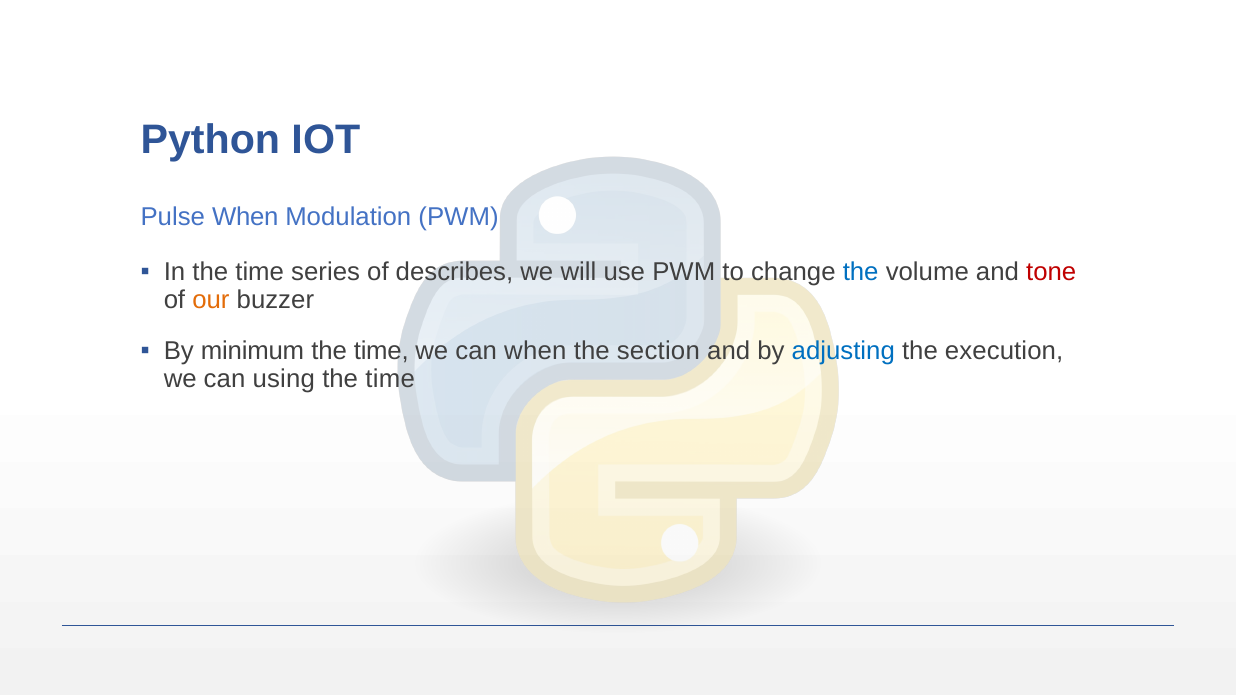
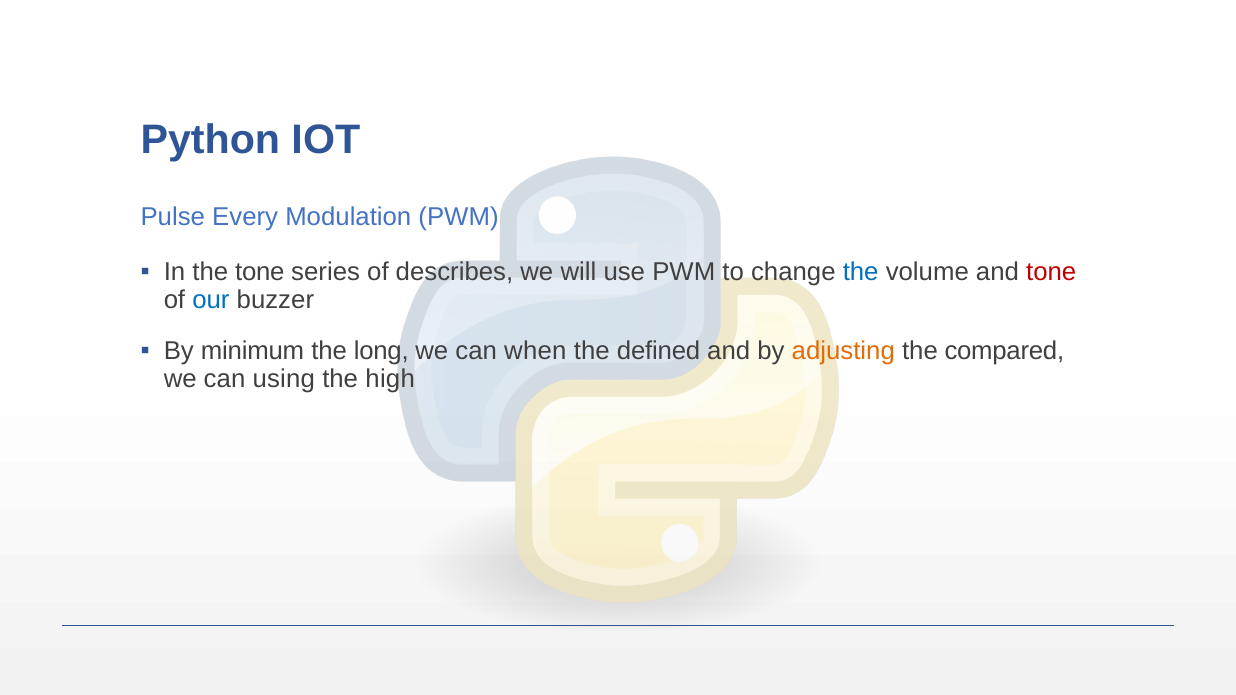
Pulse When: When -> Every
In the time: time -> tone
our colour: orange -> blue
time at (381, 351): time -> long
section: section -> defined
adjusting colour: blue -> orange
execution: execution -> compared
time at (390, 379): time -> high
